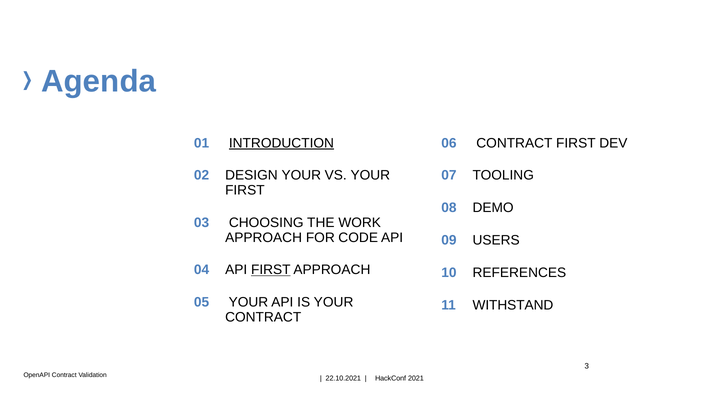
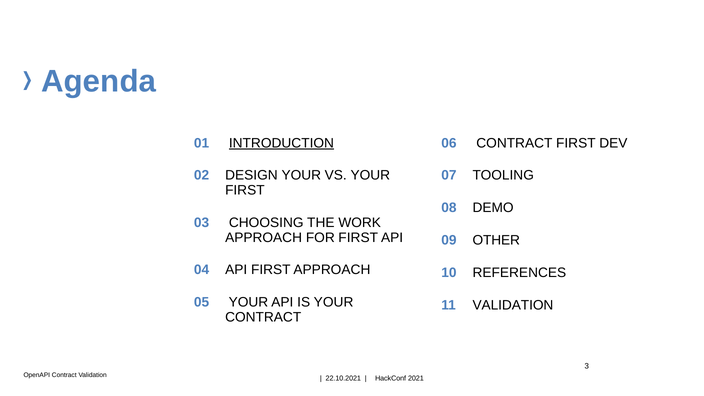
FOR CODE: CODE -> FIRST
USERS: USERS -> OTHER
FIRST at (271, 270) underline: present -> none
11 WITHSTAND: WITHSTAND -> VALIDATION
